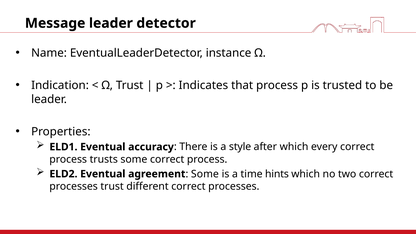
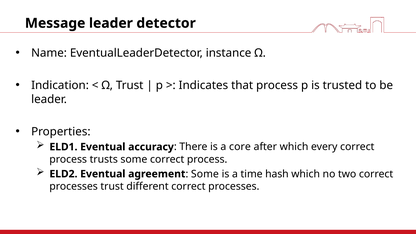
style: style -> core
hints: hints -> hash
